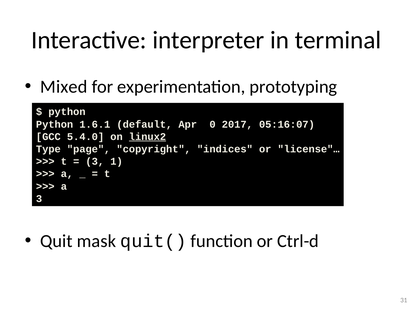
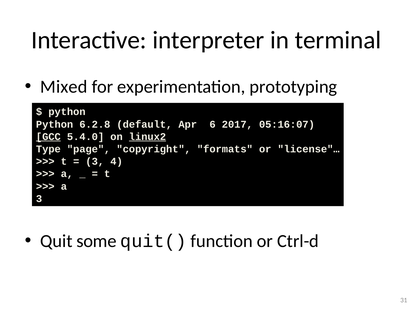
1.6.1: 1.6.1 -> 6.2.8
0: 0 -> 6
GCC underline: none -> present
indices: indices -> formats
1: 1 -> 4
mask: mask -> some
